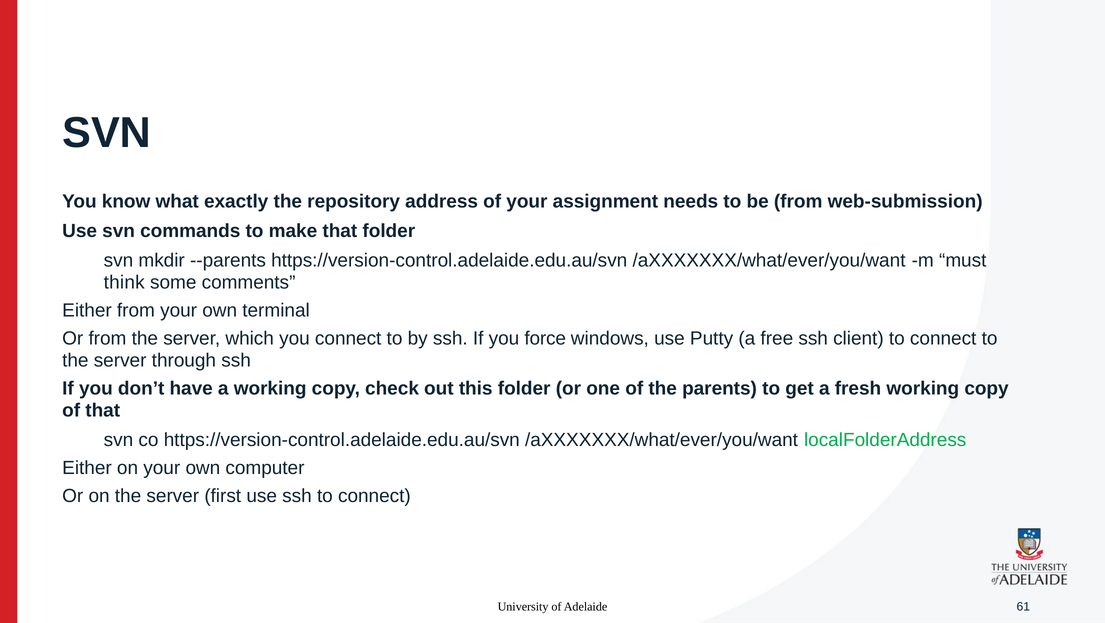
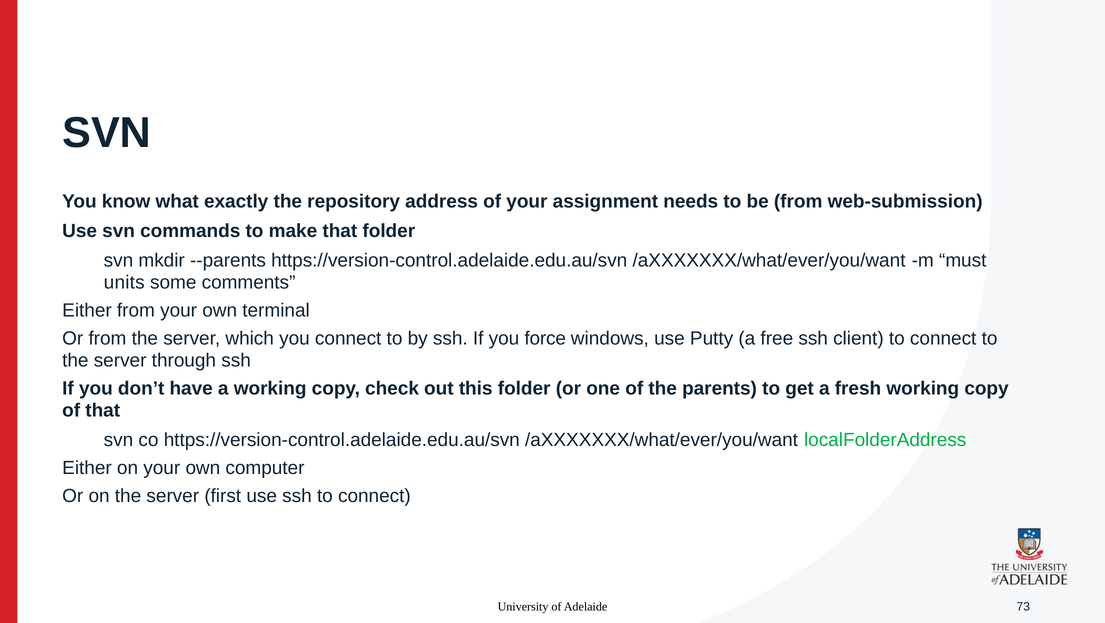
think: think -> units
61: 61 -> 73
